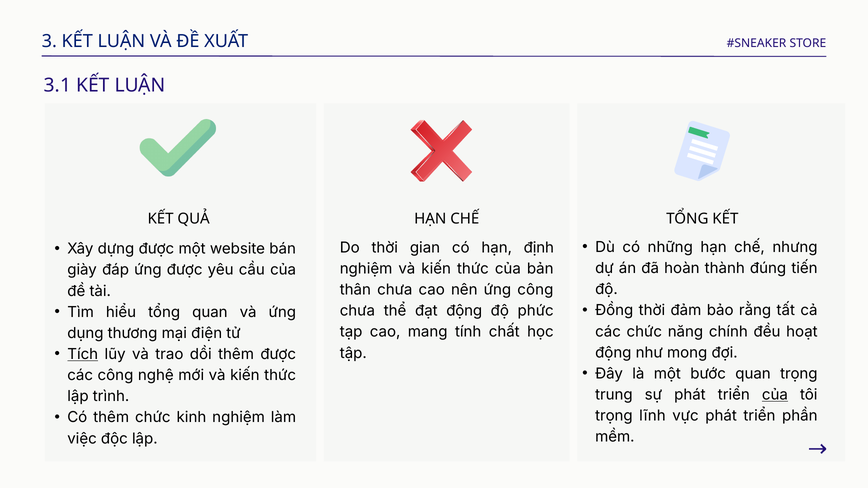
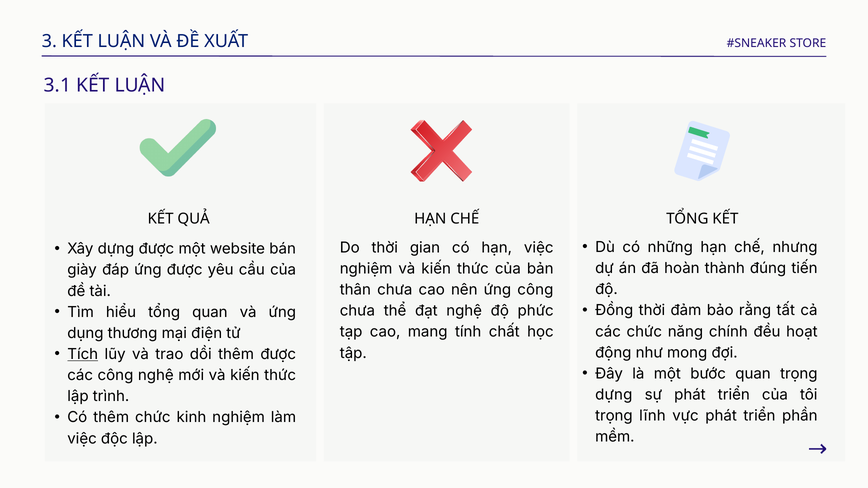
hạn định: định -> việc
đạt động: động -> nghệ
trung at (614, 395): trung -> dựng
của at (775, 395) underline: present -> none
